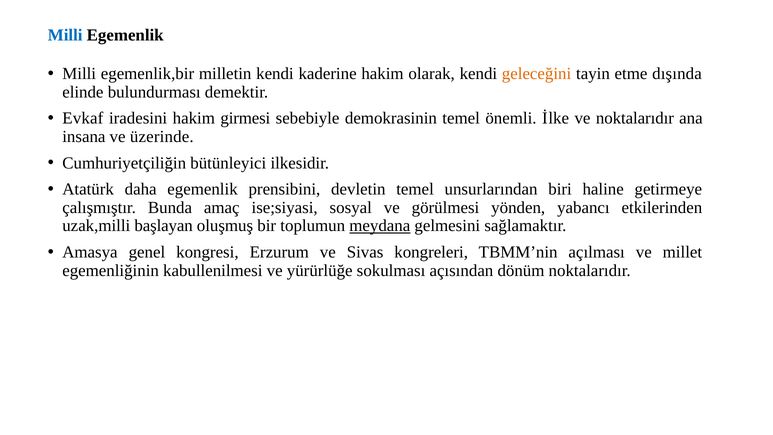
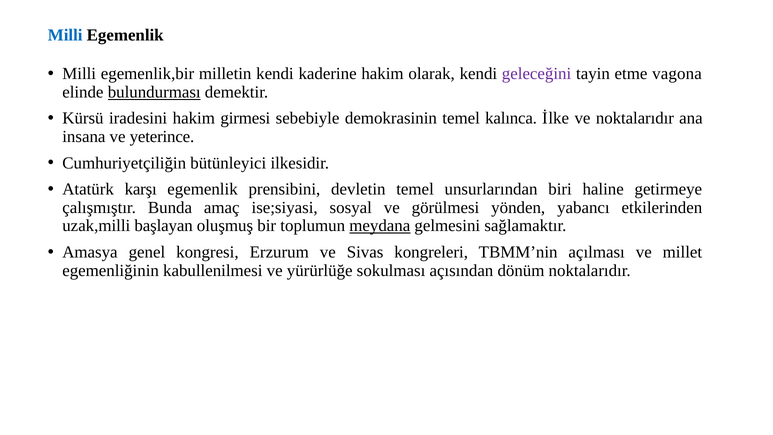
geleceğini colour: orange -> purple
dışında: dışında -> vagona
bulundurması underline: none -> present
Evkaf: Evkaf -> Kürsü
önemli: önemli -> kalınca
üzerinde: üzerinde -> yeterince
daha: daha -> karşı
